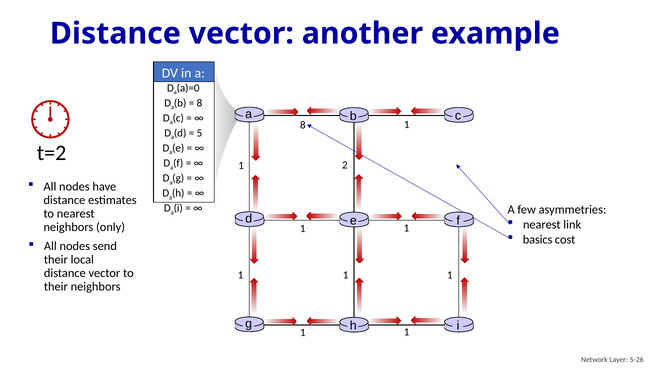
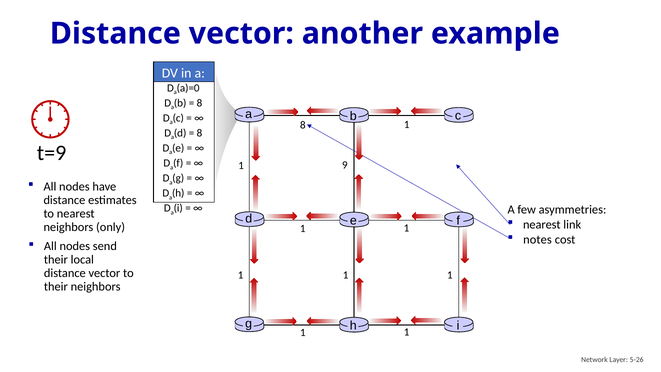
5 at (199, 133): 5 -> 8
t=2: t=2 -> t=9
2: 2 -> 9
basics: basics -> notes
